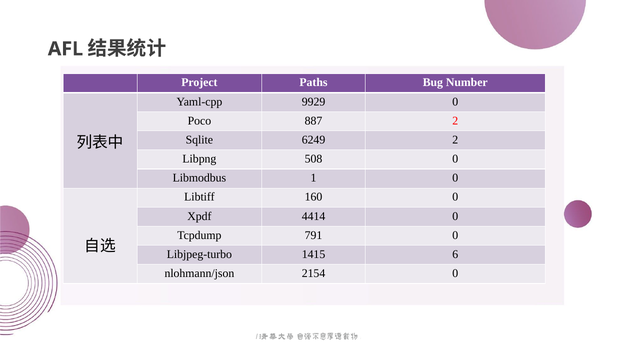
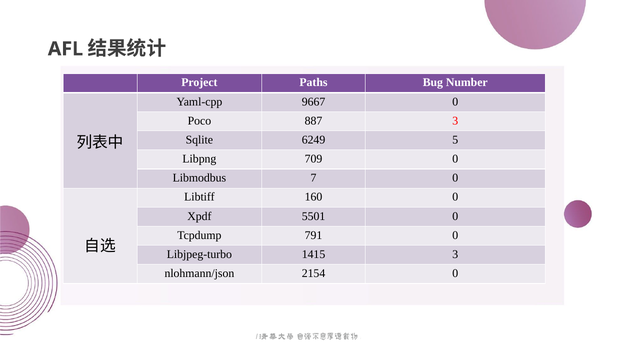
9929: 9929 -> 9667
887 2: 2 -> 3
6249 2: 2 -> 5
508: 508 -> 709
1: 1 -> 7
4414: 4414 -> 5501
1415 6: 6 -> 3
